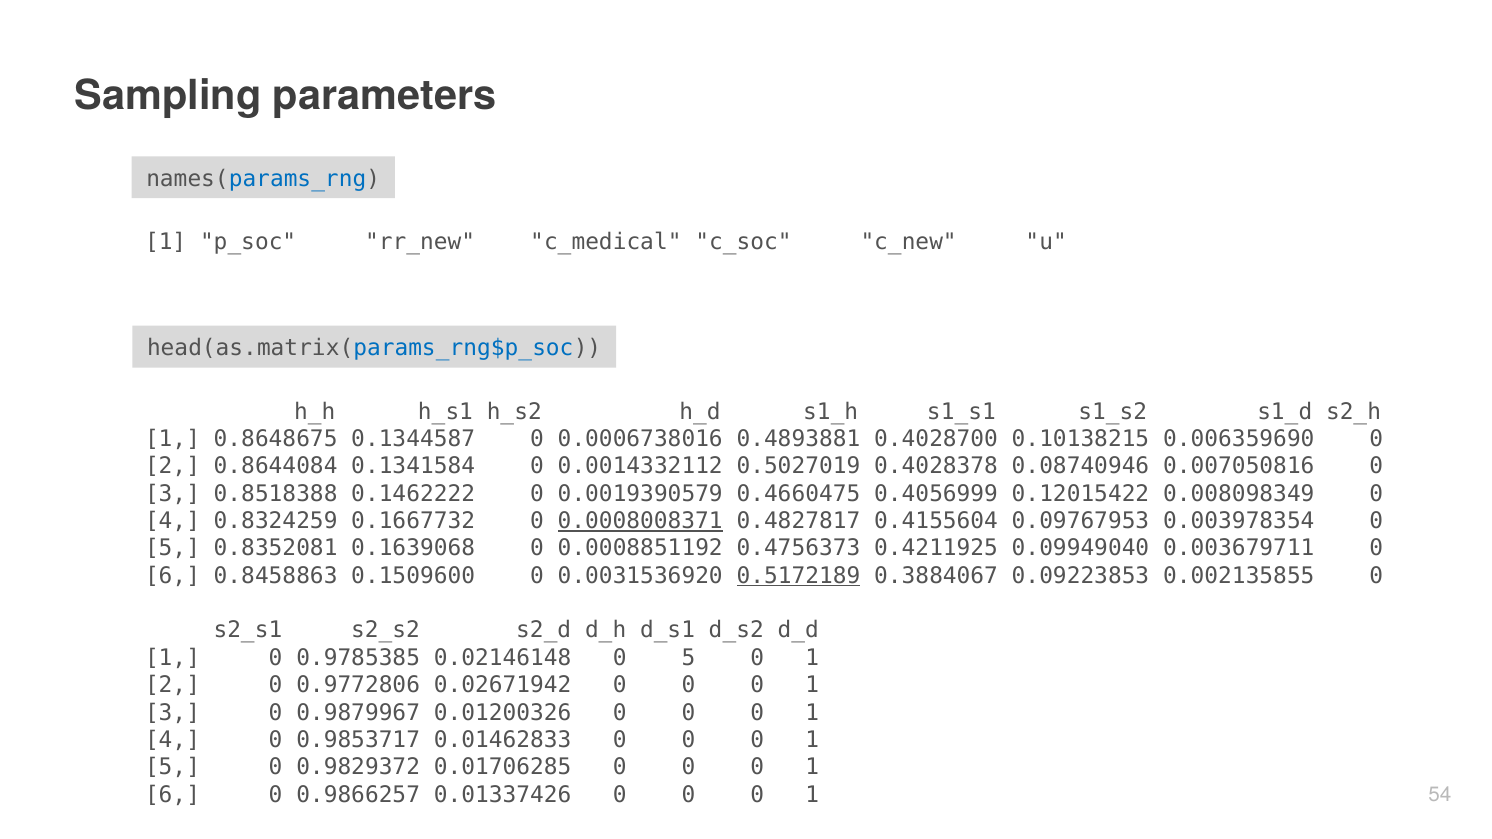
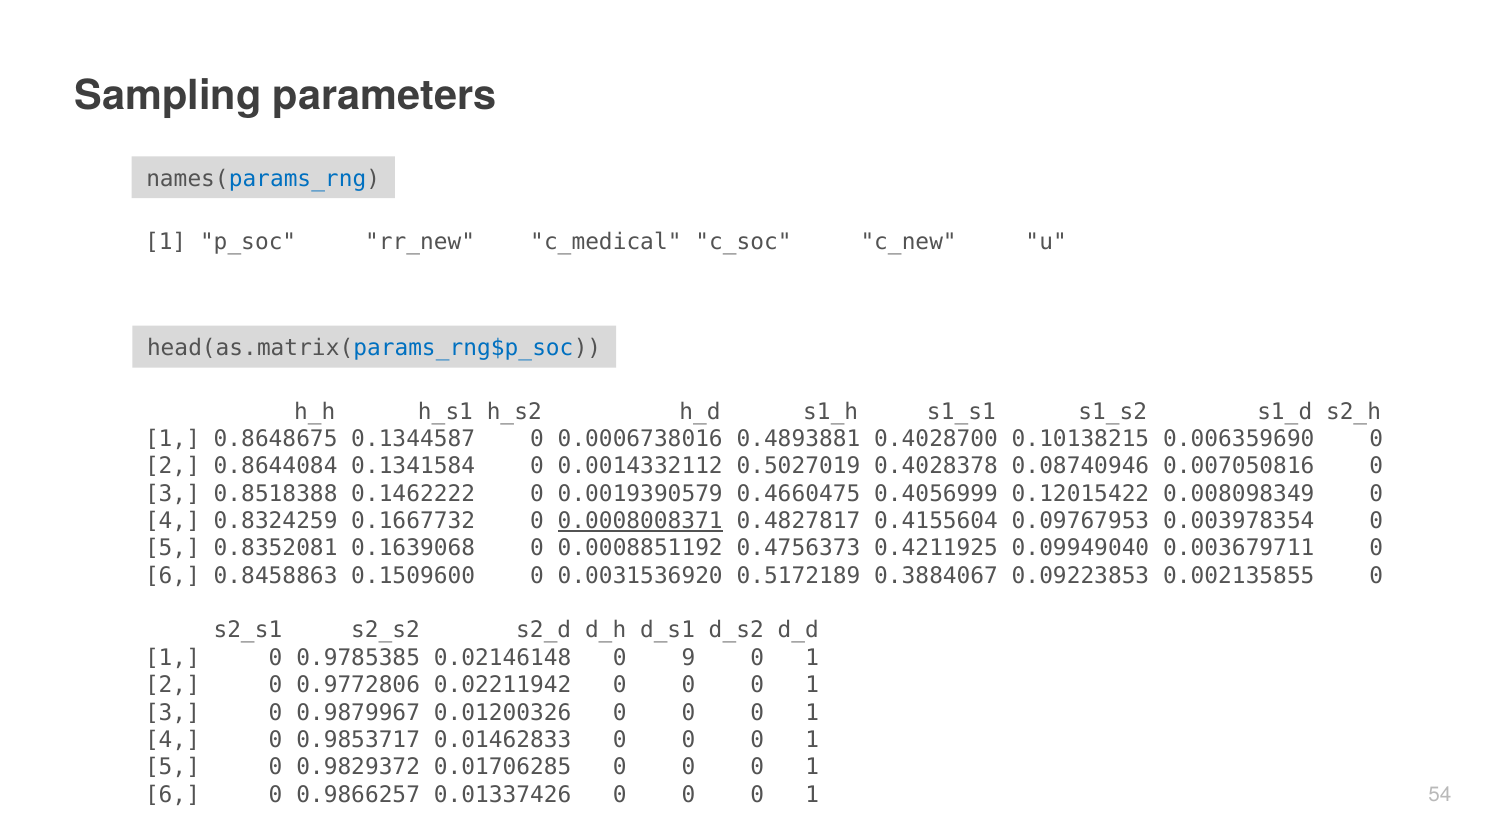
0.5172189 underline: present -> none
0.02146148 0 5: 5 -> 9
0.02671942: 0.02671942 -> 0.02211942
